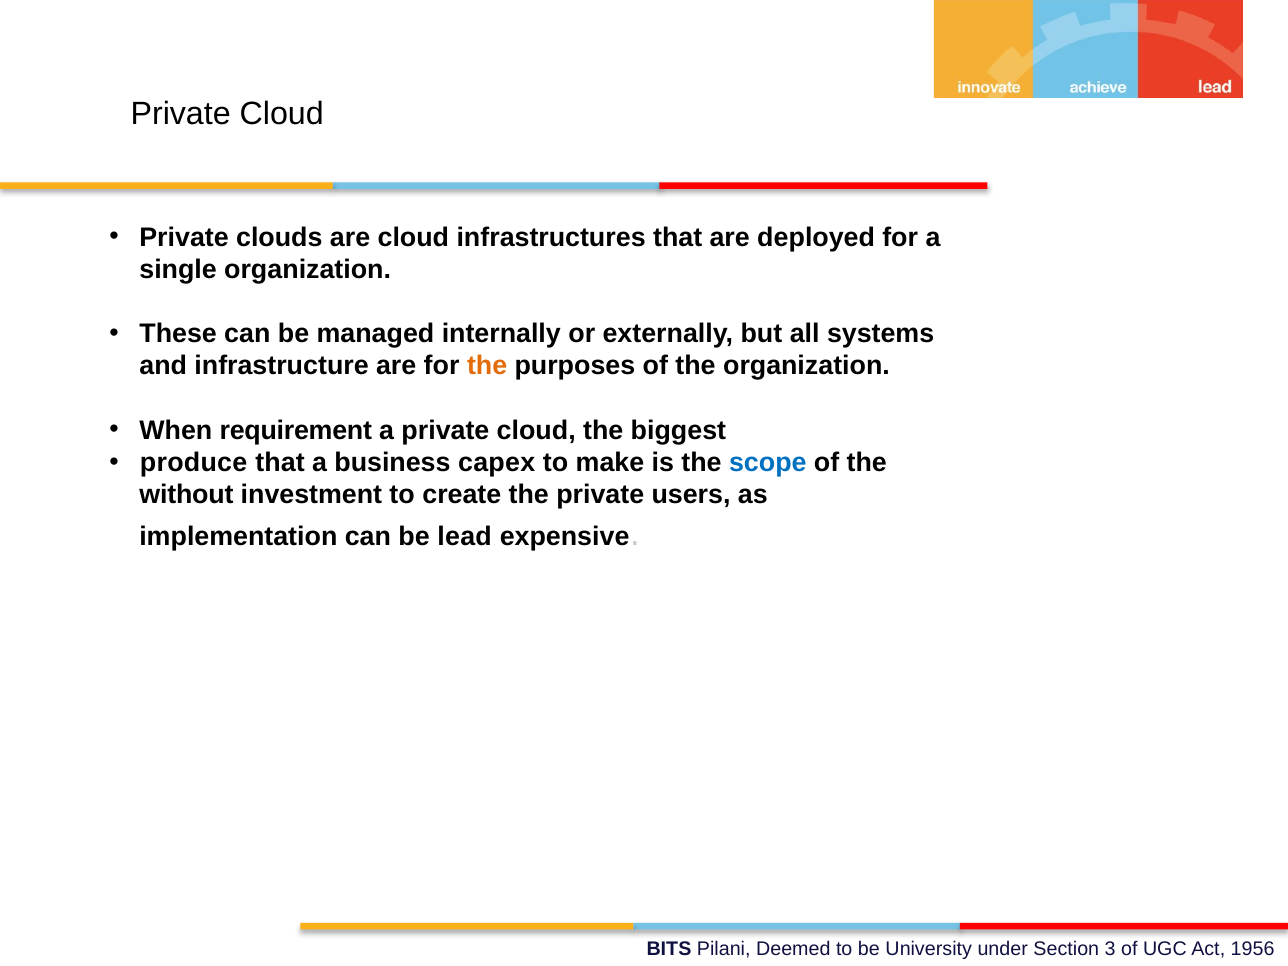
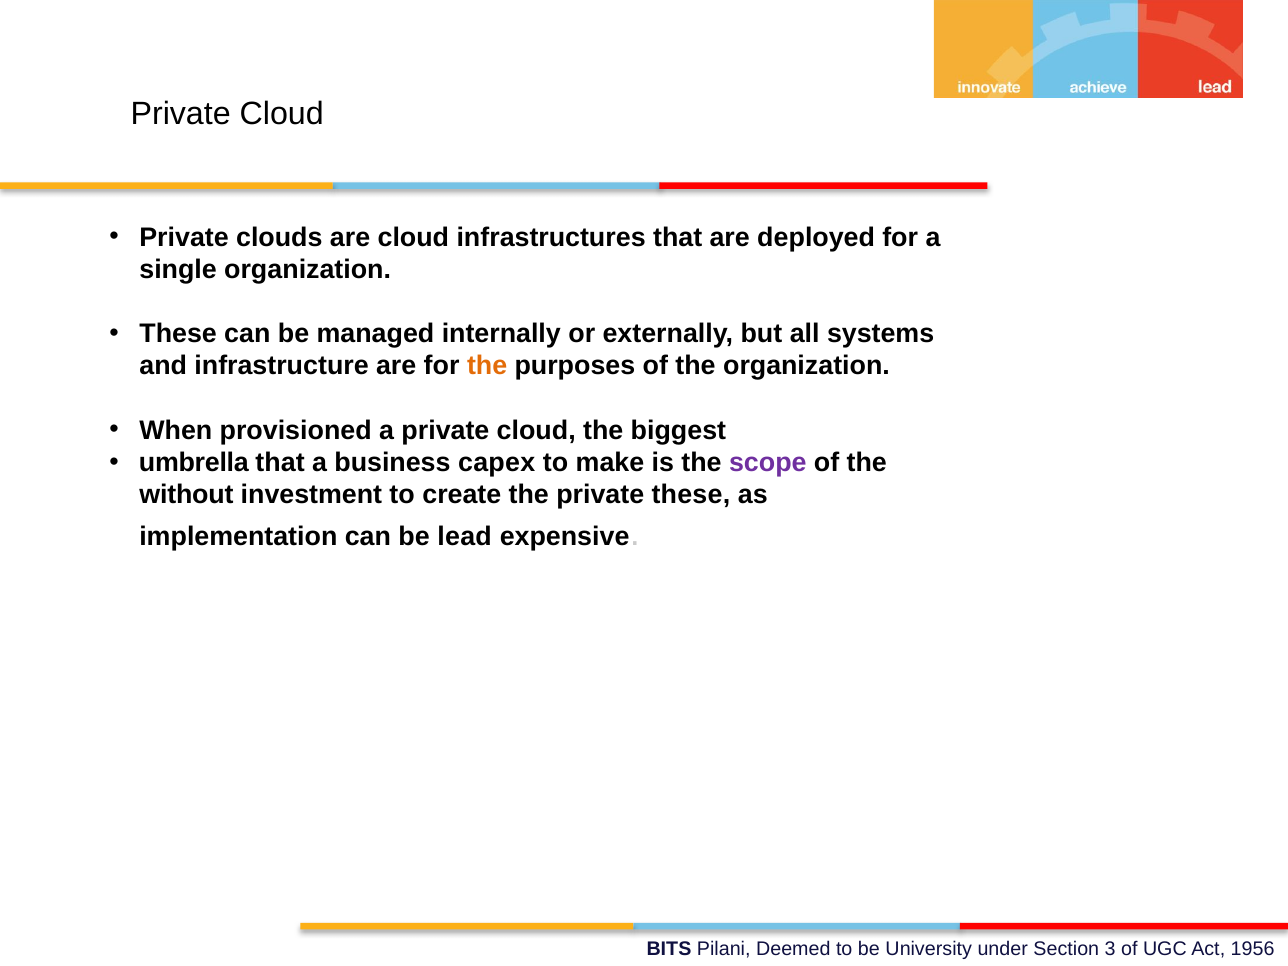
requirement: requirement -> provisioned
produce: produce -> umbrella
scope colour: blue -> purple
private users: users -> these
